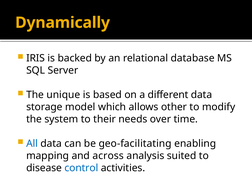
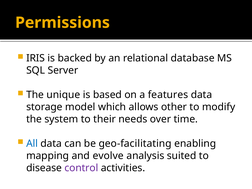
Dynamically: Dynamically -> Permissions
different: different -> features
across: across -> evolve
control colour: blue -> purple
